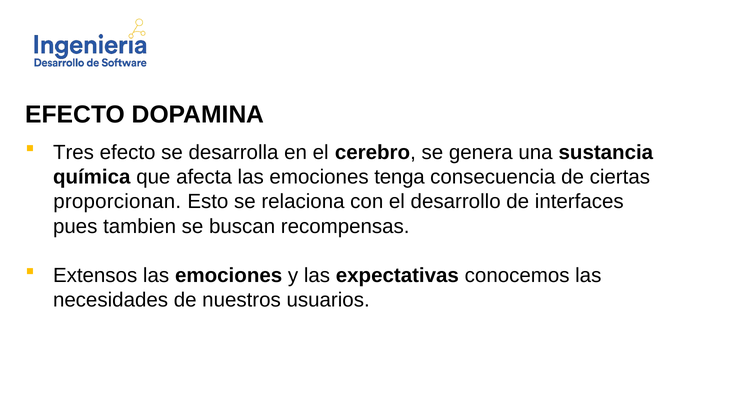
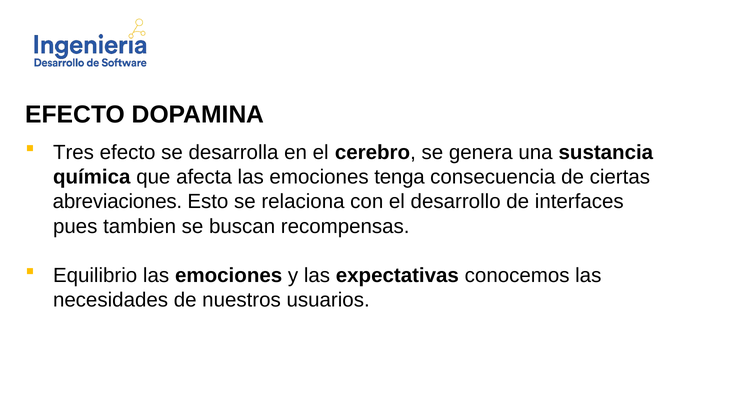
proporcionan: proporcionan -> abreviaciones
Extensos: Extensos -> Equilibrio
